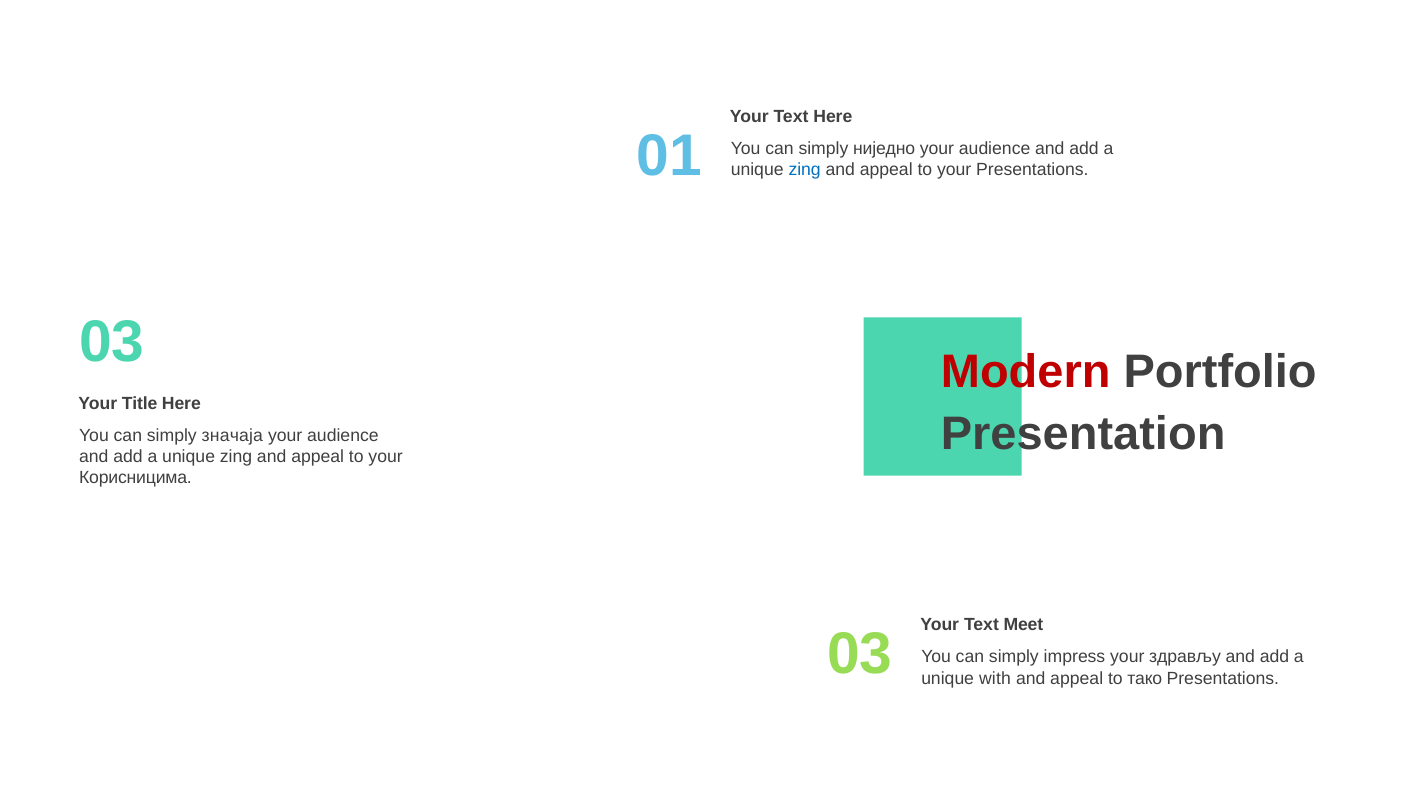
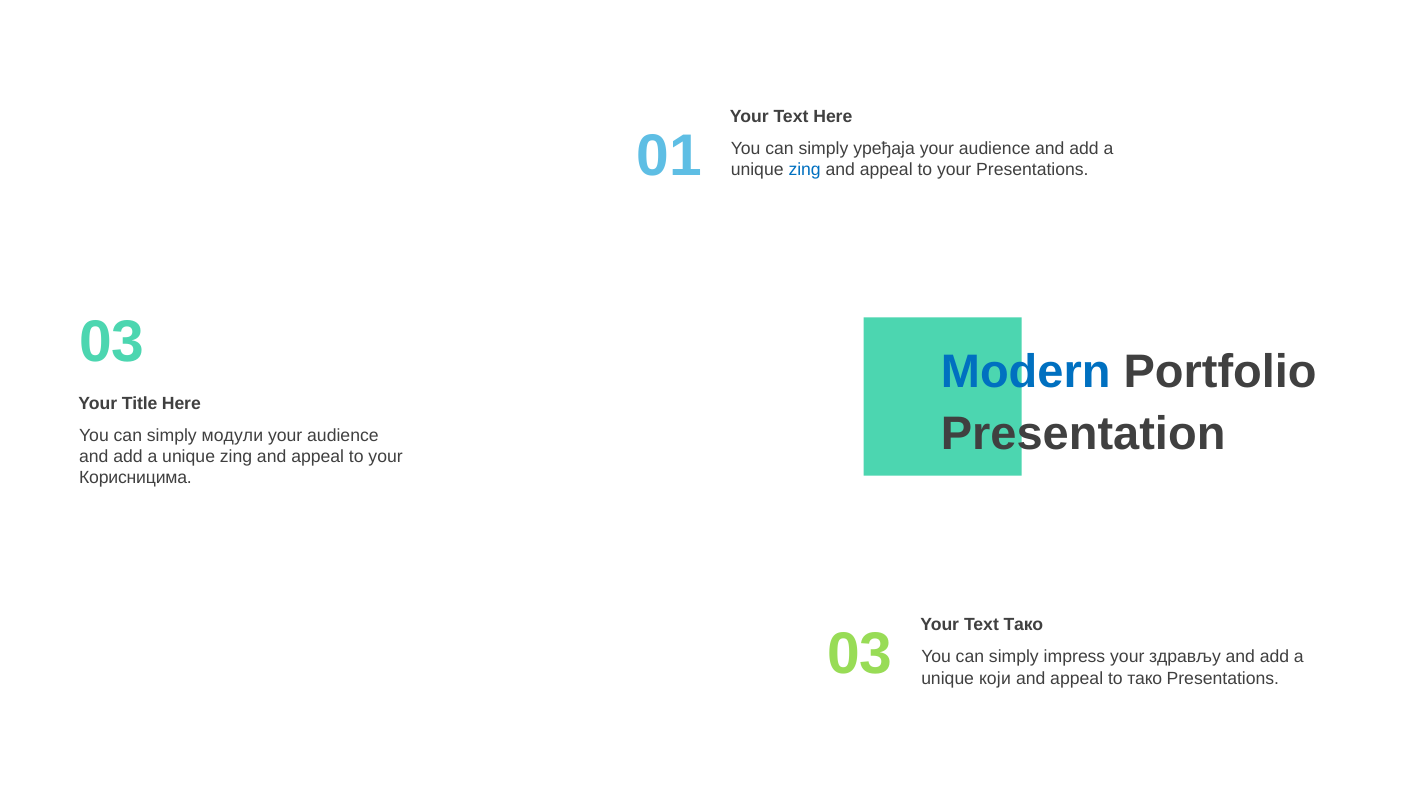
ниједно: ниједно -> уређаја
Modern colour: red -> blue
значаја: значаја -> модули
Text Meet: Meet -> Тако
with: with -> који
